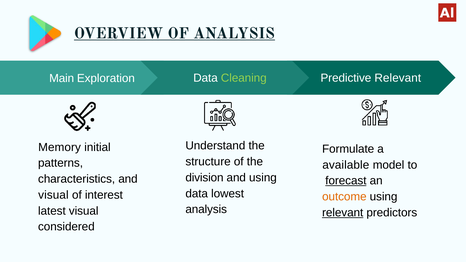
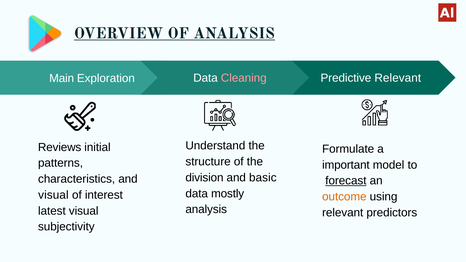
Cleaning colour: light green -> pink
Memory: Memory -> Reviews
available: available -> important
and using: using -> basic
lowest: lowest -> mostly
relevant at (343, 213) underline: present -> none
considered: considered -> subjectivity
